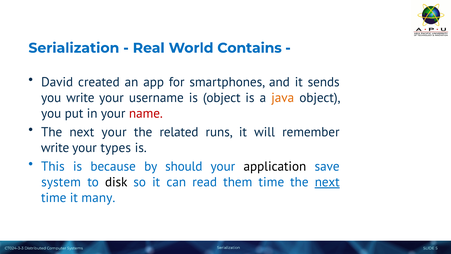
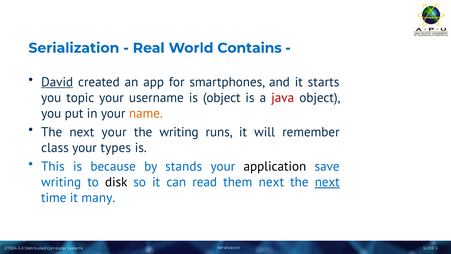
David underline: none -> present
sends: sends -> starts
you write: write -> topic
java colour: orange -> red
name colour: red -> orange
the related: related -> writing
write at (55, 148): write -> class
should: should -> stands
system at (61, 182): system -> writing
them time: time -> next
